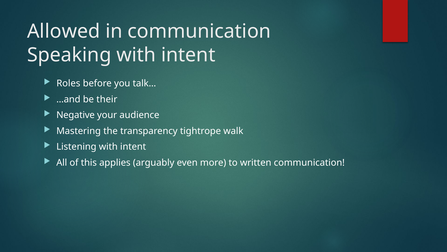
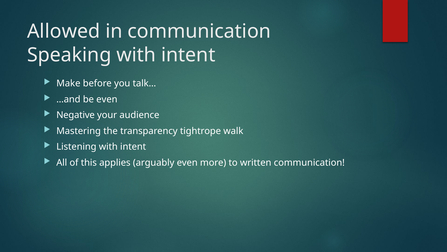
Roles: Roles -> Make
be their: their -> even
